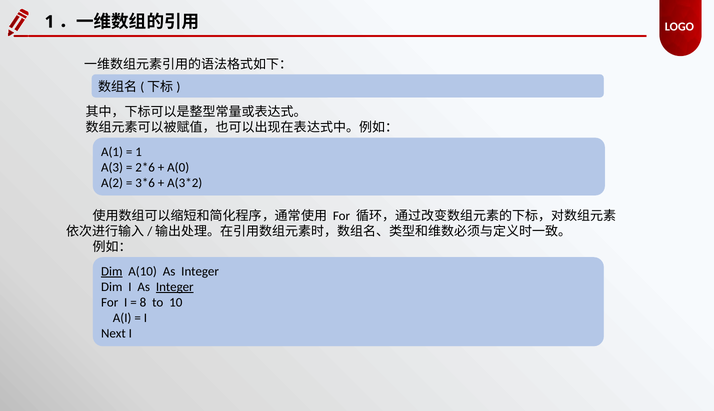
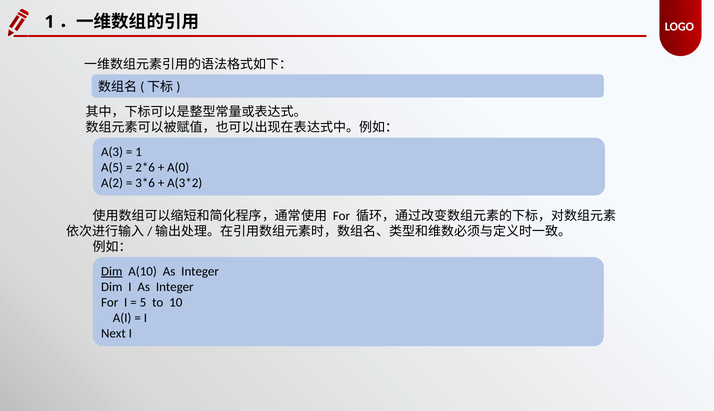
A(1: A(1 -> A(3
A(3: A(3 -> A(5
Integer at (175, 287) underline: present -> none
8: 8 -> 5
